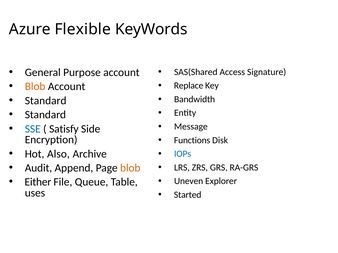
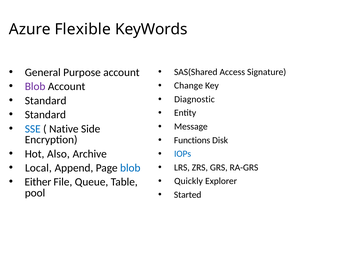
Blob at (35, 87) colour: orange -> purple
Replace: Replace -> Change
Bandwidth: Bandwidth -> Diagnostic
Satisfy: Satisfy -> Native
Audit: Audit -> Local
blob at (130, 168) colour: orange -> blue
Uneven: Uneven -> Quickly
uses: uses -> pool
